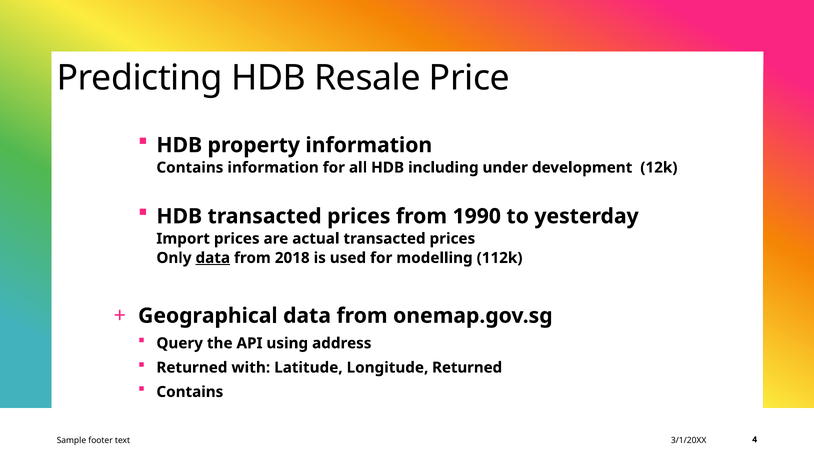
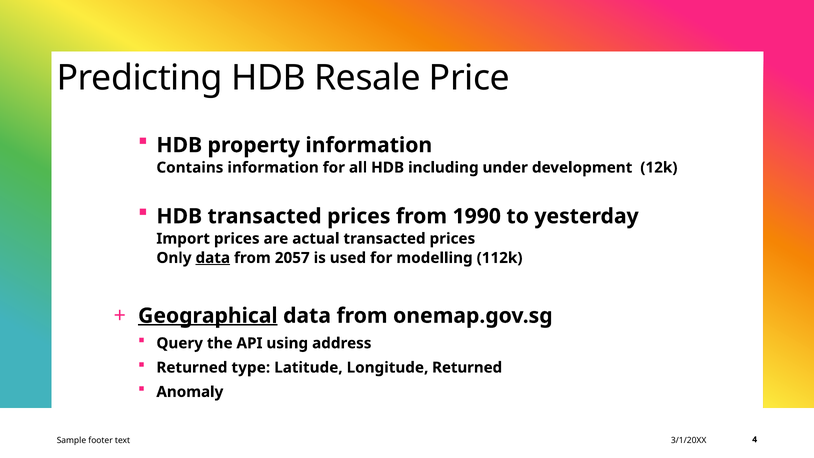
2018: 2018 -> 2057
Geographical underline: none -> present
with: with -> type
Contains at (190, 392): Contains -> Anomaly
